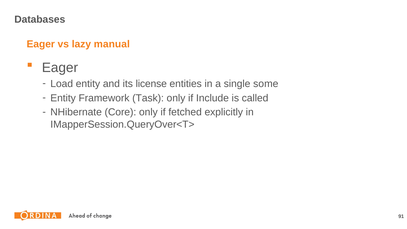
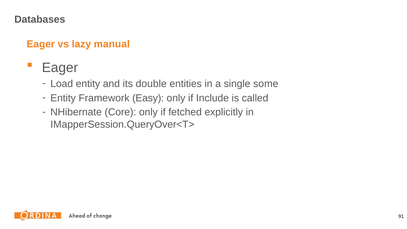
license: license -> double
Task: Task -> Easy
